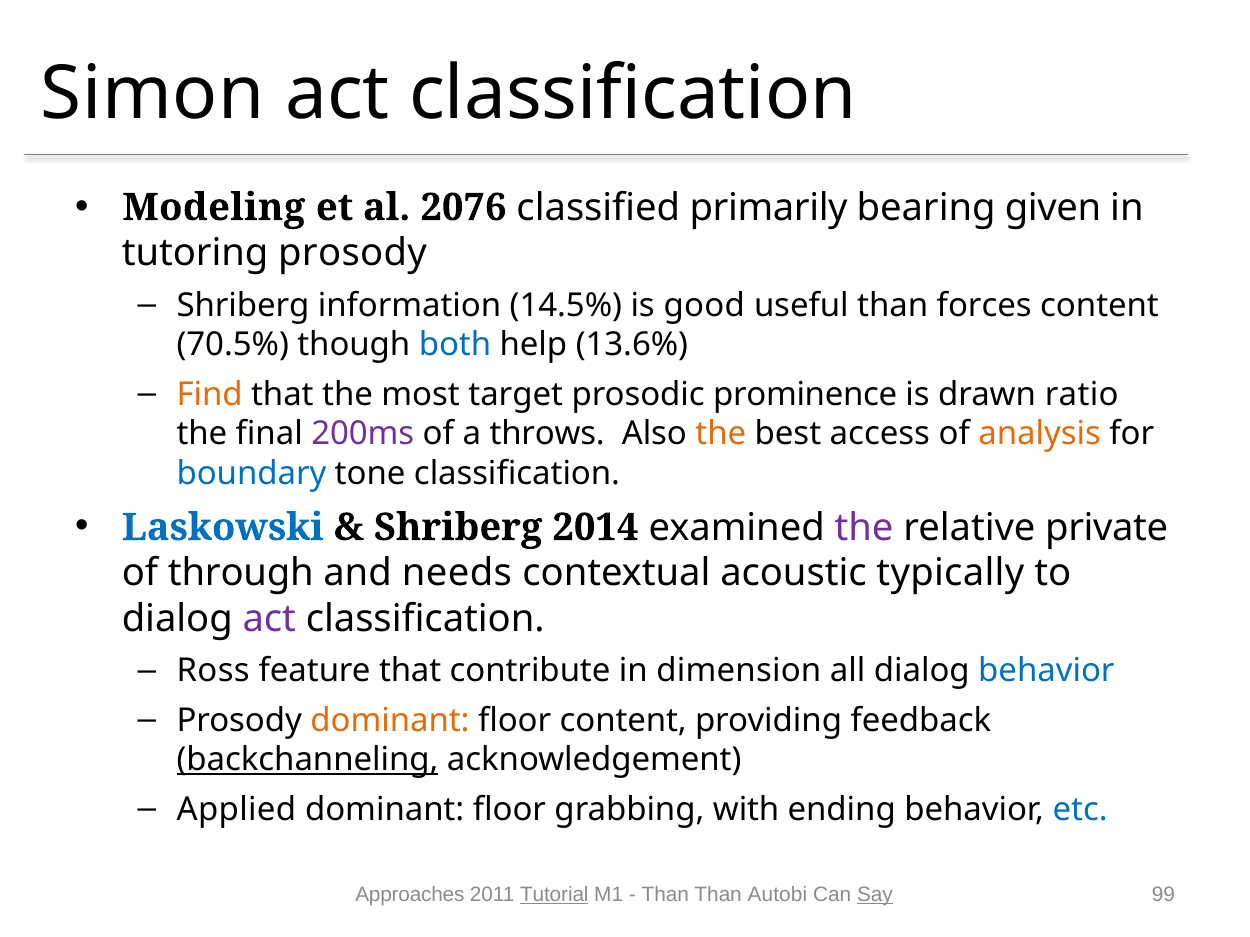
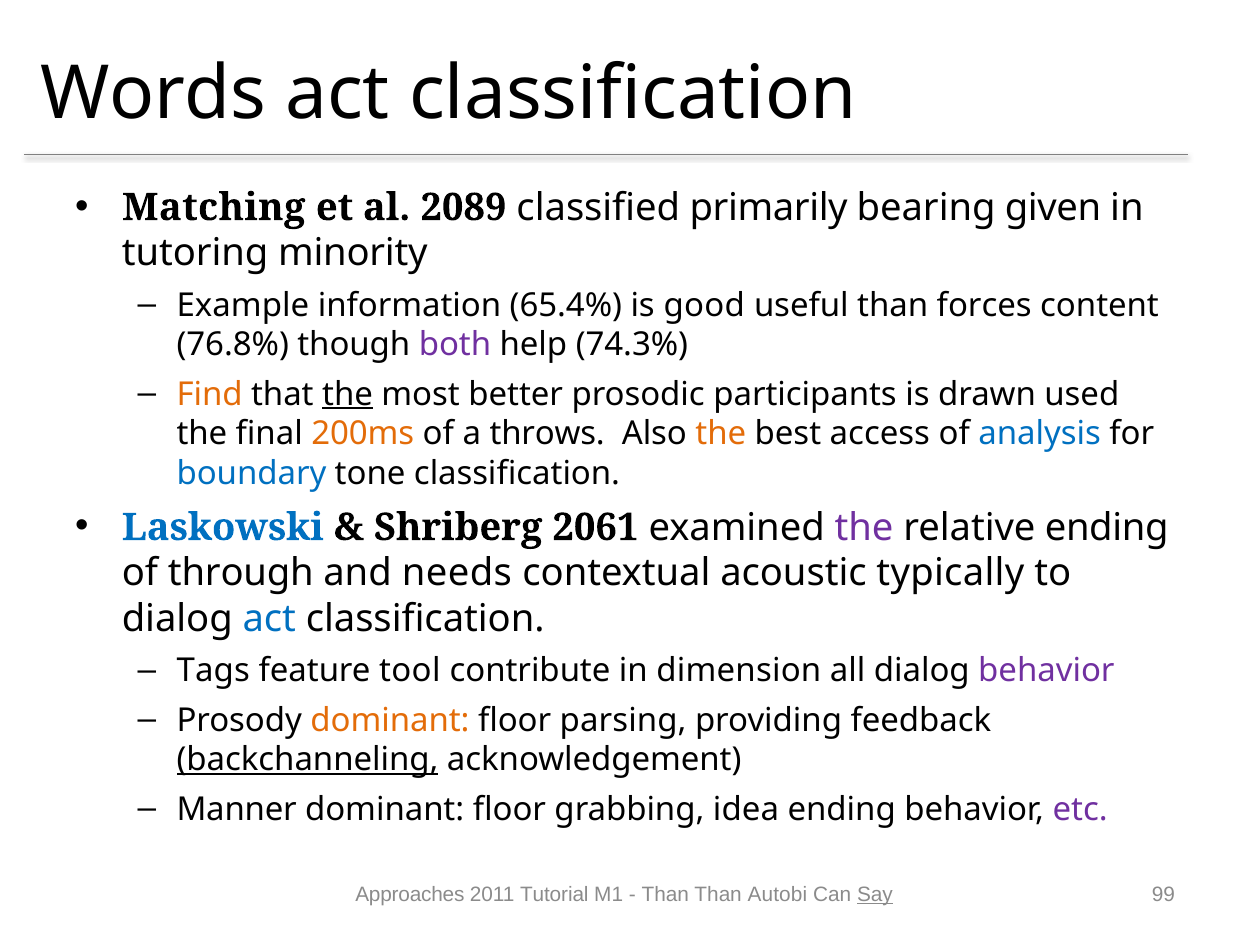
Simon: Simon -> Words
Modeling: Modeling -> Matching
2076: 2076 -> 2089
tutoring prosody: prosody -> minority
Shriberg at (243, 306): Shriberg -> Example
14.5%: 14.5% -> 65.4%
70.5%: 70.5% -> 76.8%
both colour: blue -> purple
13.6%: 13.6% -> 74.3%
the at (348, 394) underline: none -> present
target: target -> better
prominence: prominence -> participants
ratio: ratio -> used
200ms colour: purple -> orange
analysis colour: orange -> blue
2014: 2014 -> 2061
relative private: private -> ending
act at (269, 619) colour: purple -> blue
Ross: Ross -> Tags
feature that: that -> tool
behavior at (1046, 671) colour: blue -> purple
floor content: content -> parsing
Applied: Applied -> Manner
with: with -> idea
etc colour: blue -> purple
Tutorial underline: present -> none
